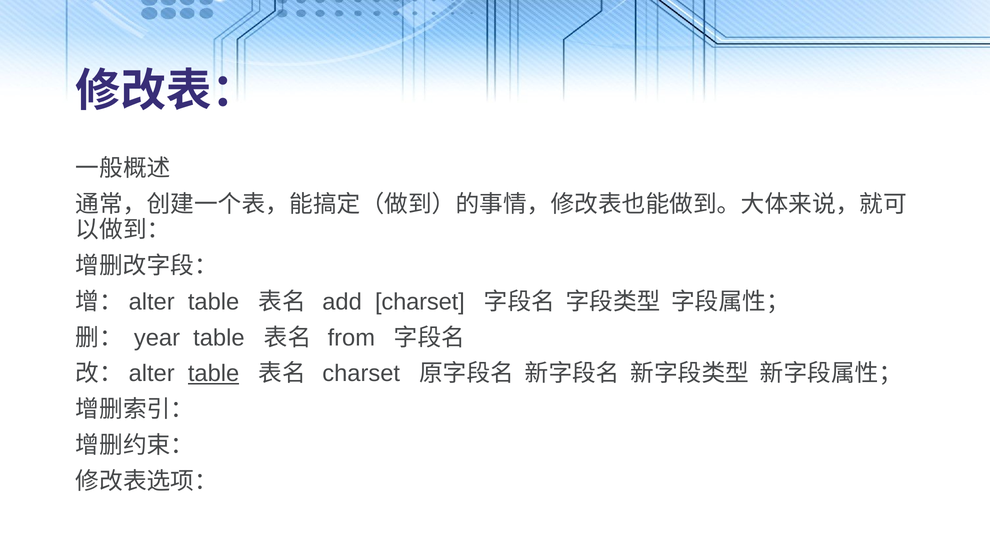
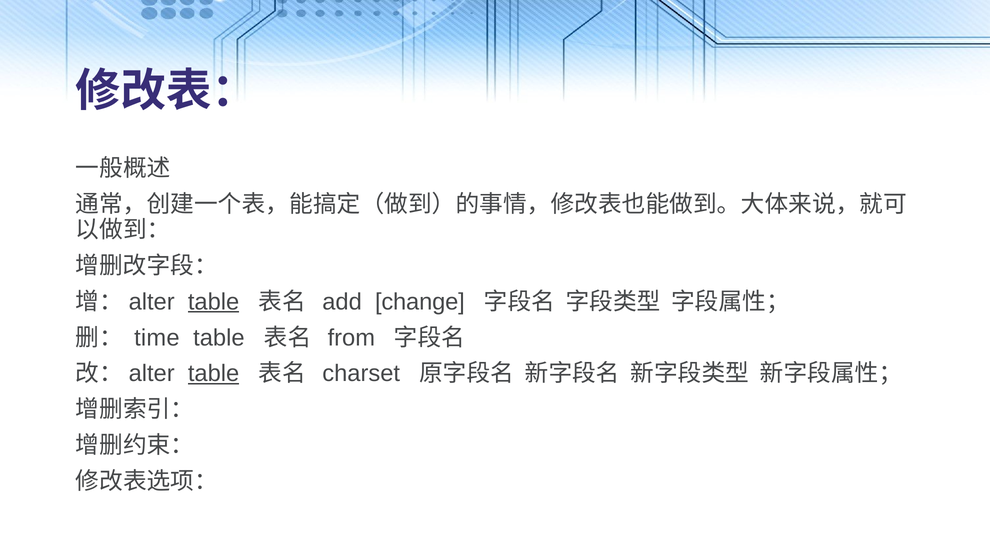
table at (214, 302) underline: none -> present
add charset: charset -> change
year: year -> time
